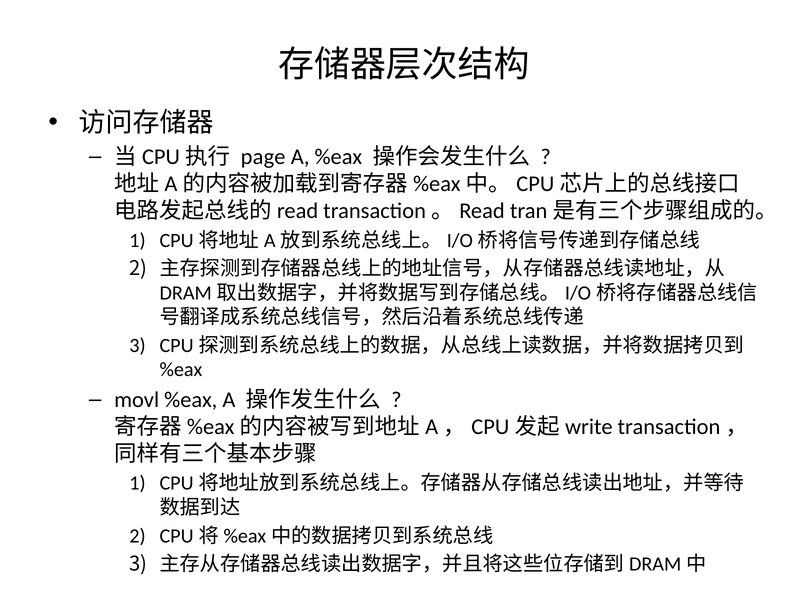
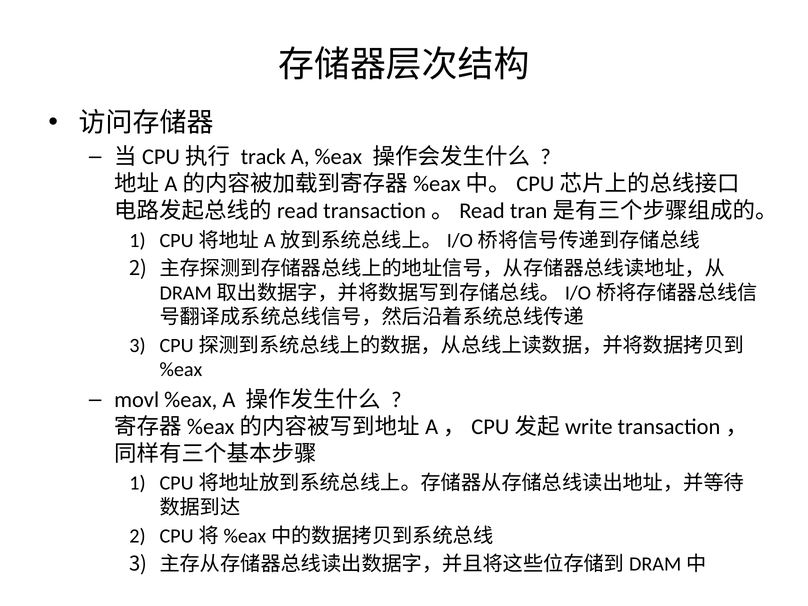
page: page -> track
